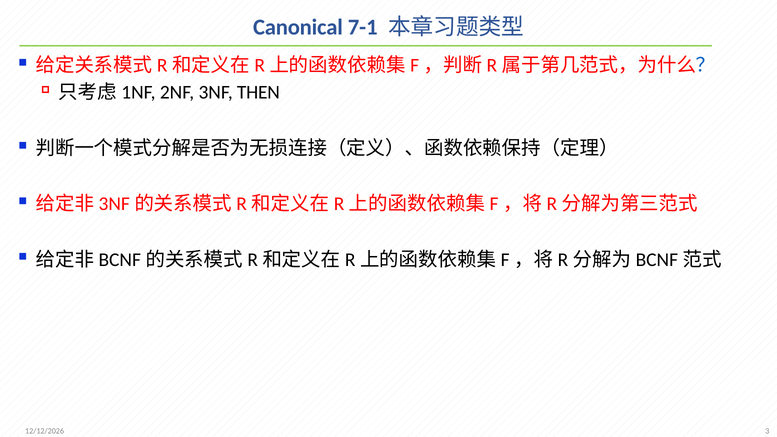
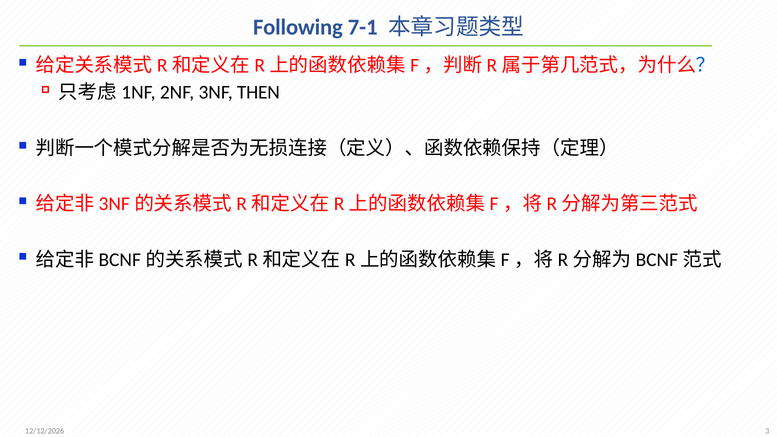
Canonical: Canonical -> Following
